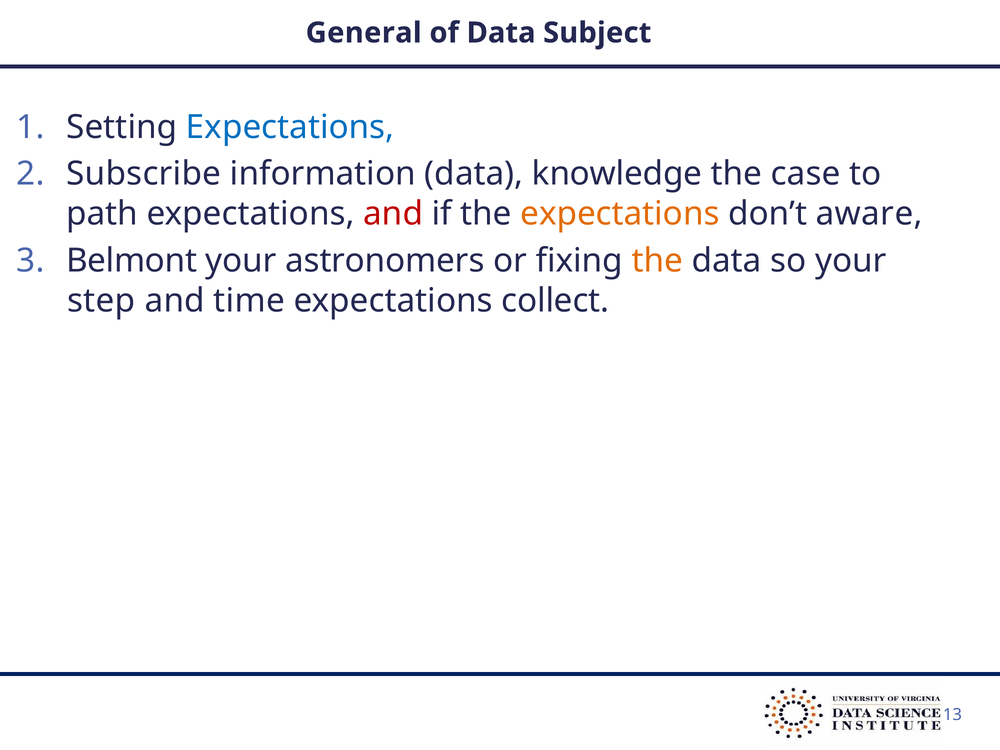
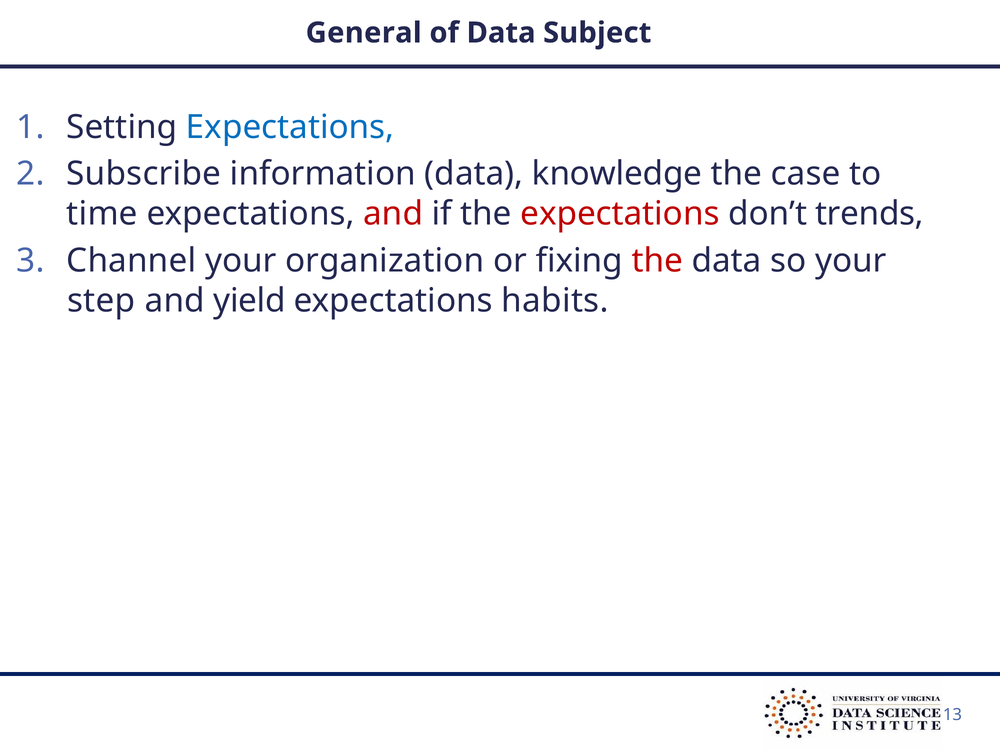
path: path -> time
expectations at (620, 214) colour: orange -> red
aware: aware -> trends
Belmont: Belmont -> Channel
astronomers: astronomers -> organization
the at (657, 261) colour: orange -> red
time: time -> yield
collect: collect -> habits
